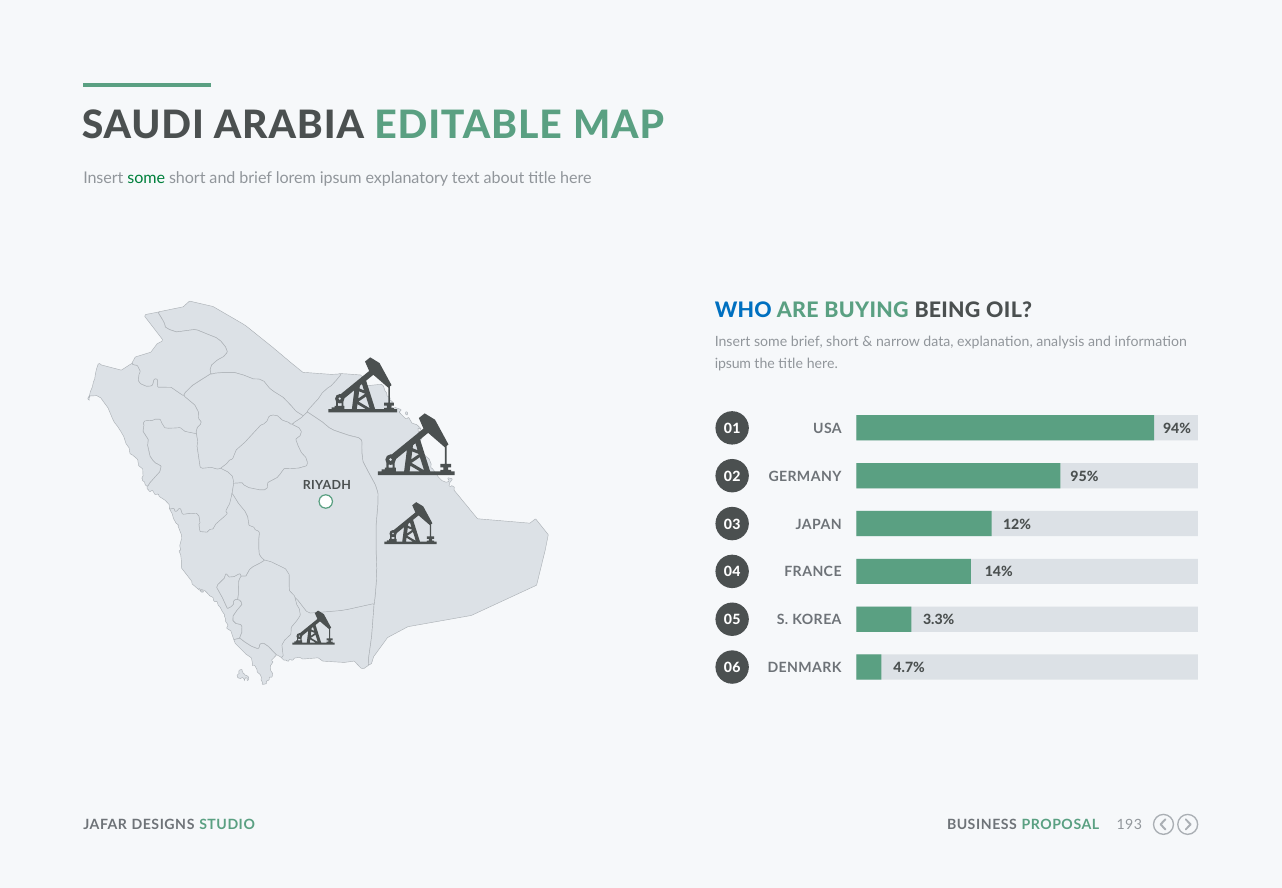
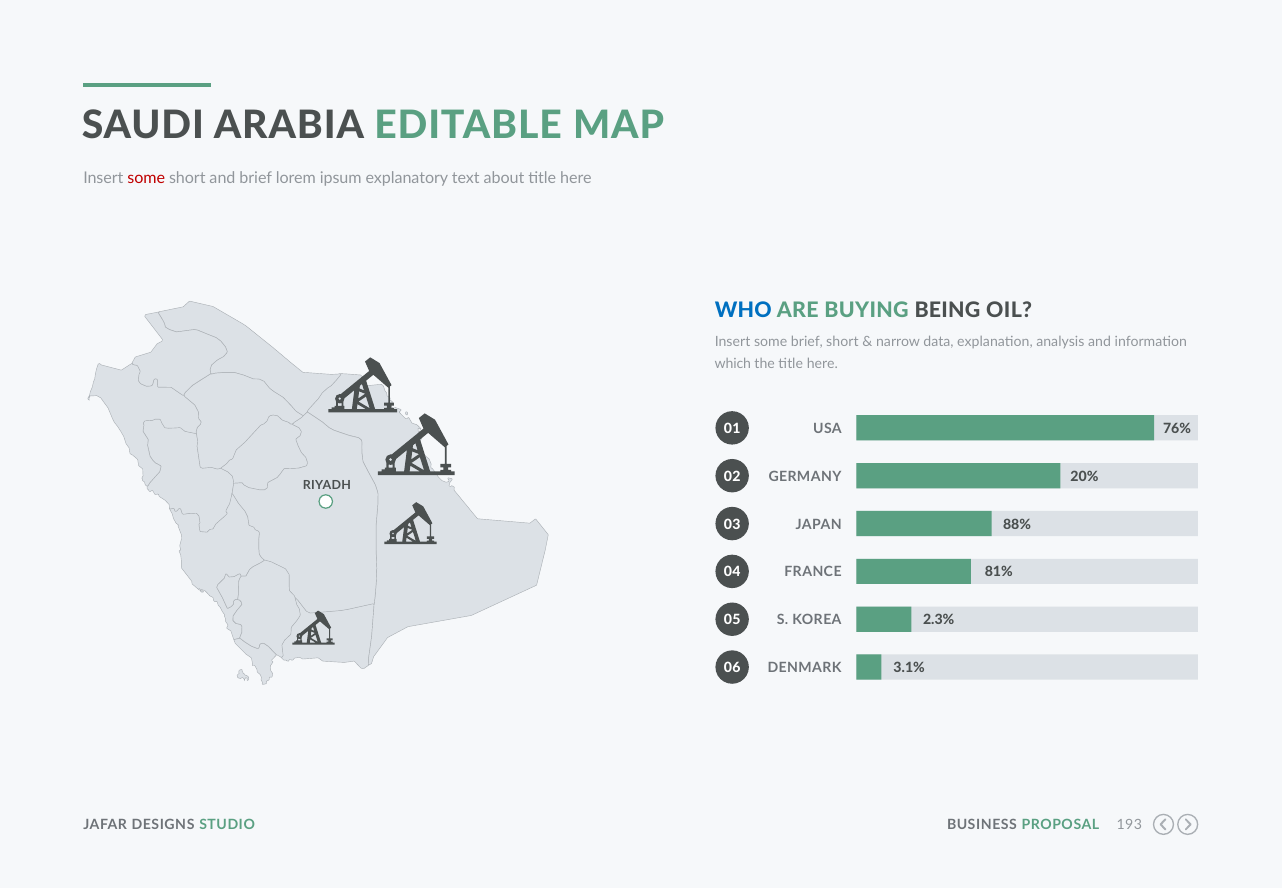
some at (146, 178) colour: green -> red
ipsum at (733, 364): ipsum -> which
94%: 94% -> 76%
95%: 95% -> 20%
12%: 12% -> 88%
14%: 14% -> 81%
3.3%: 3.3% -> 2.3%
4.7%: 4.7% -> 3.1%
